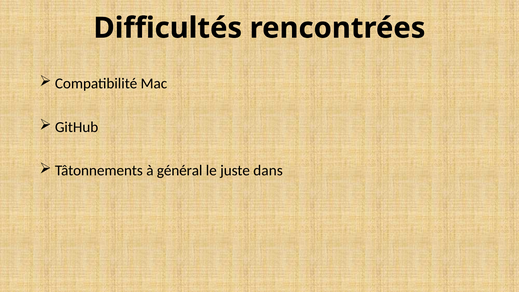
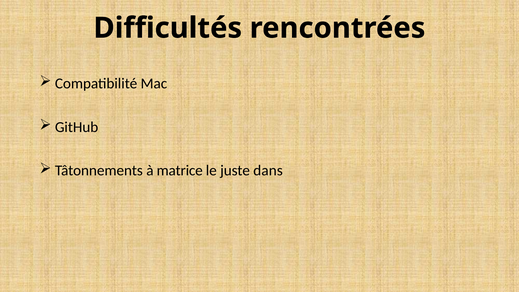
général: général -> matrice
